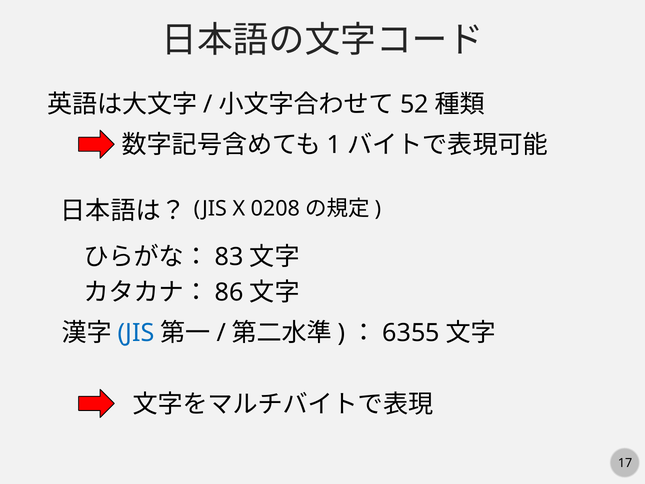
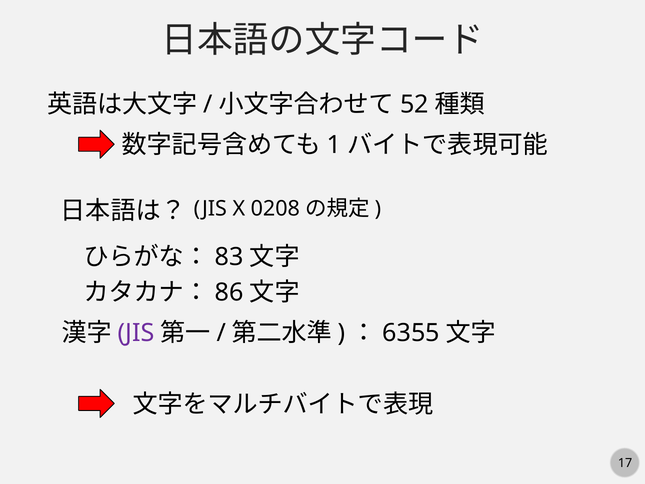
JIS at (136, 333) colour: blue -> purple
